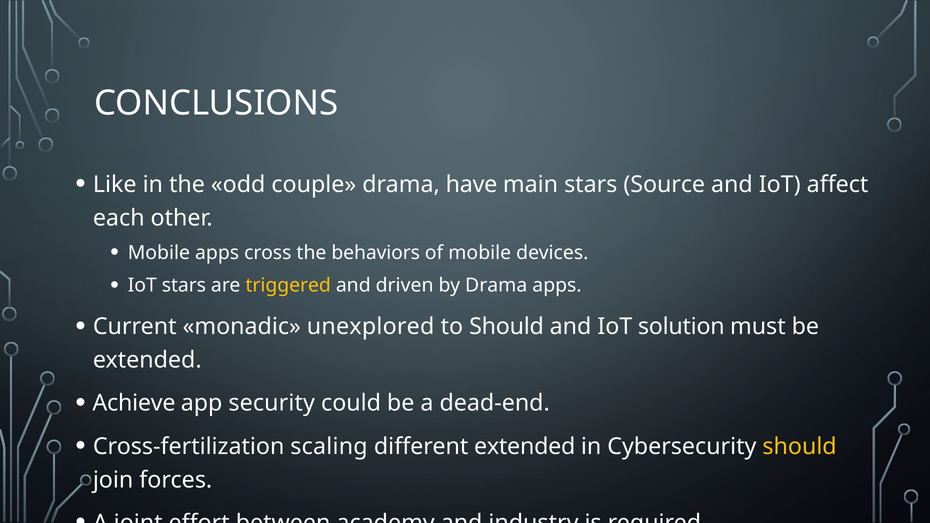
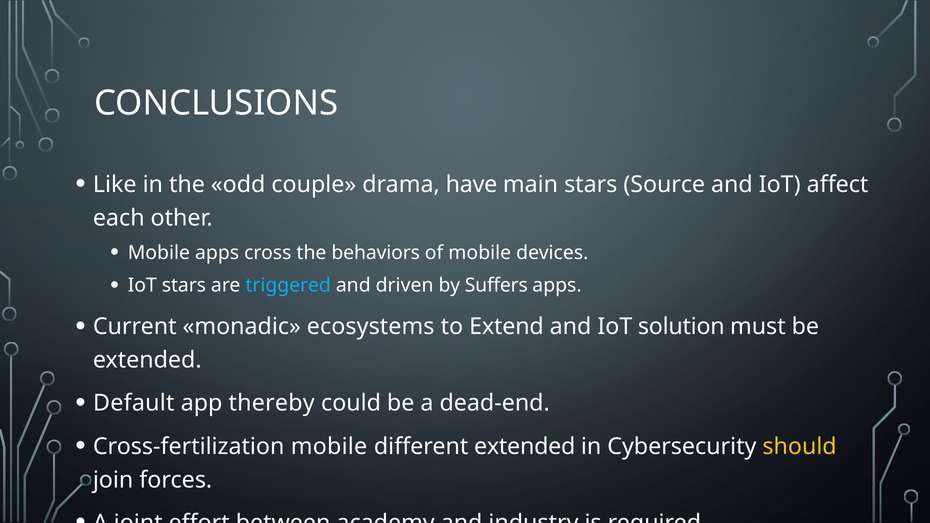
triggered colour: yellow -> light blue
by Drama: Drama -> Suffers
unexplored: unexplored -> ecosystems
to Should: Should -> Extend
Achieve: Achieve -> Default
security: security -> thereby
Cross-fertilization scaling: scaling -> mobile
